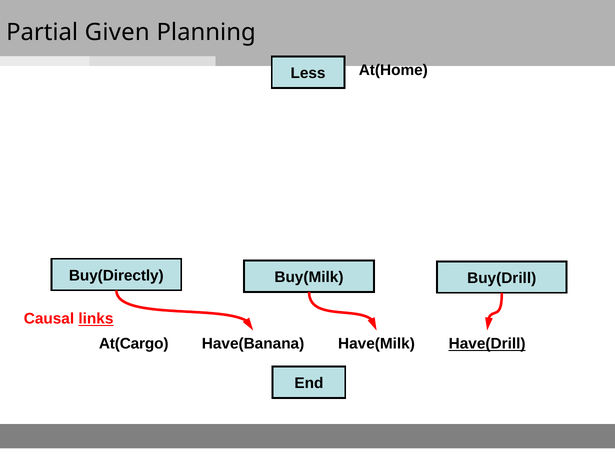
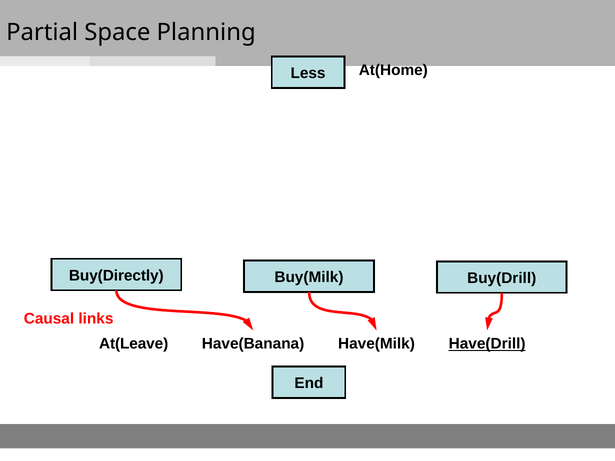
Given: Given -> Space
links underline: present -> none
At(Cargo: At(Cargo -> At(Leave
